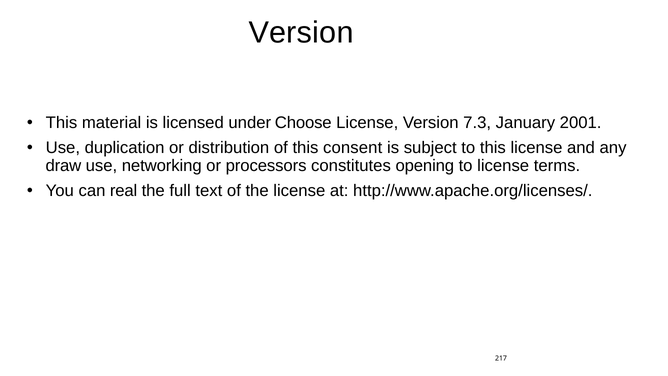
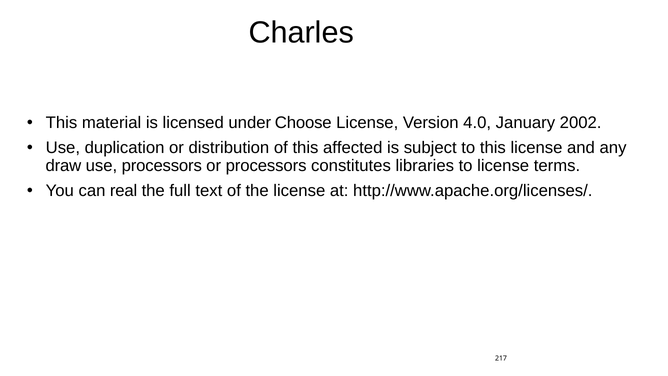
Version at (301, 32): Version -> Charles
7.3: 7.3 -> 4.0
2001: 2001 -> 2002
consent: consent -> affected
use networking: networking -> processors
opening: opening -> libraries
